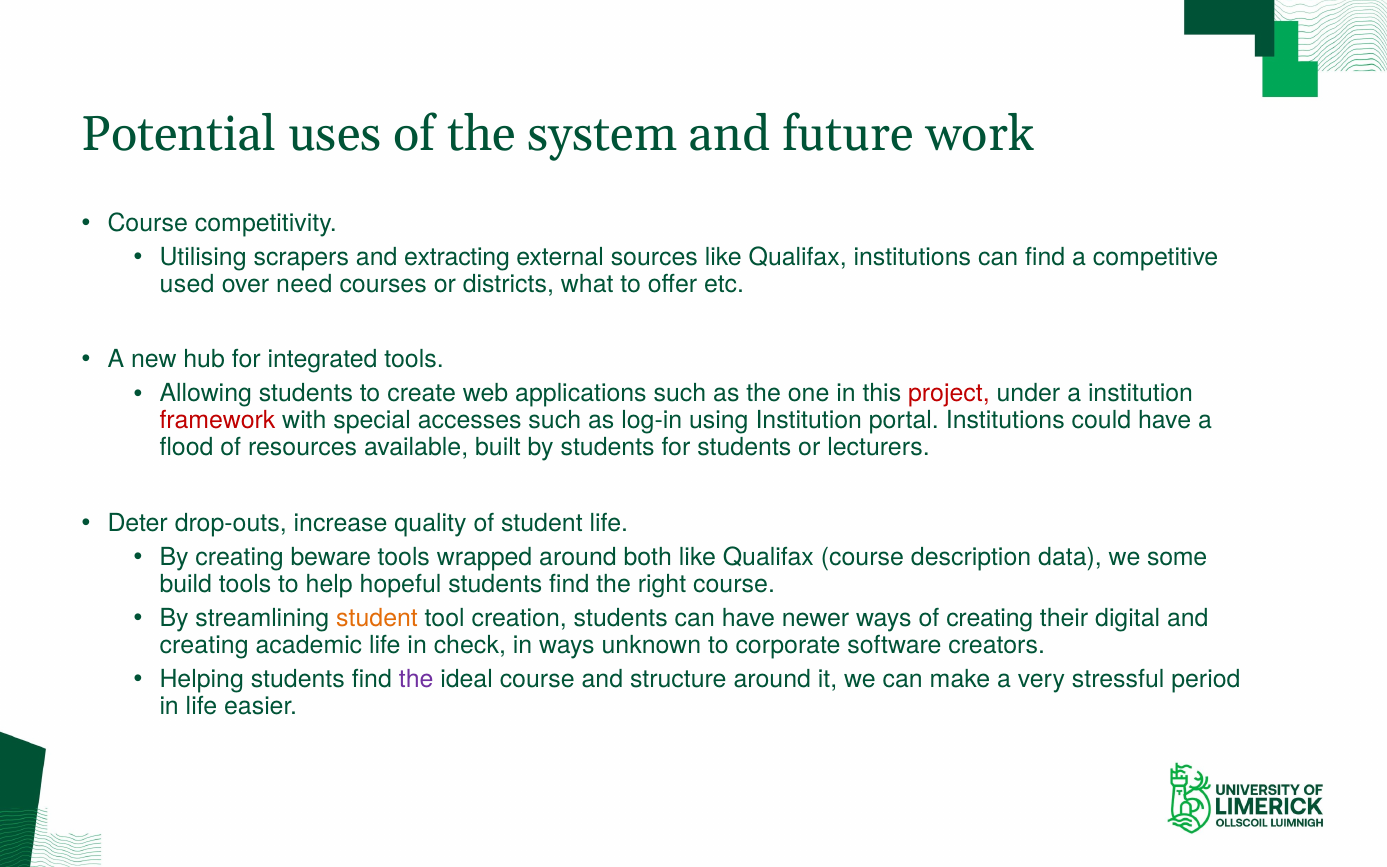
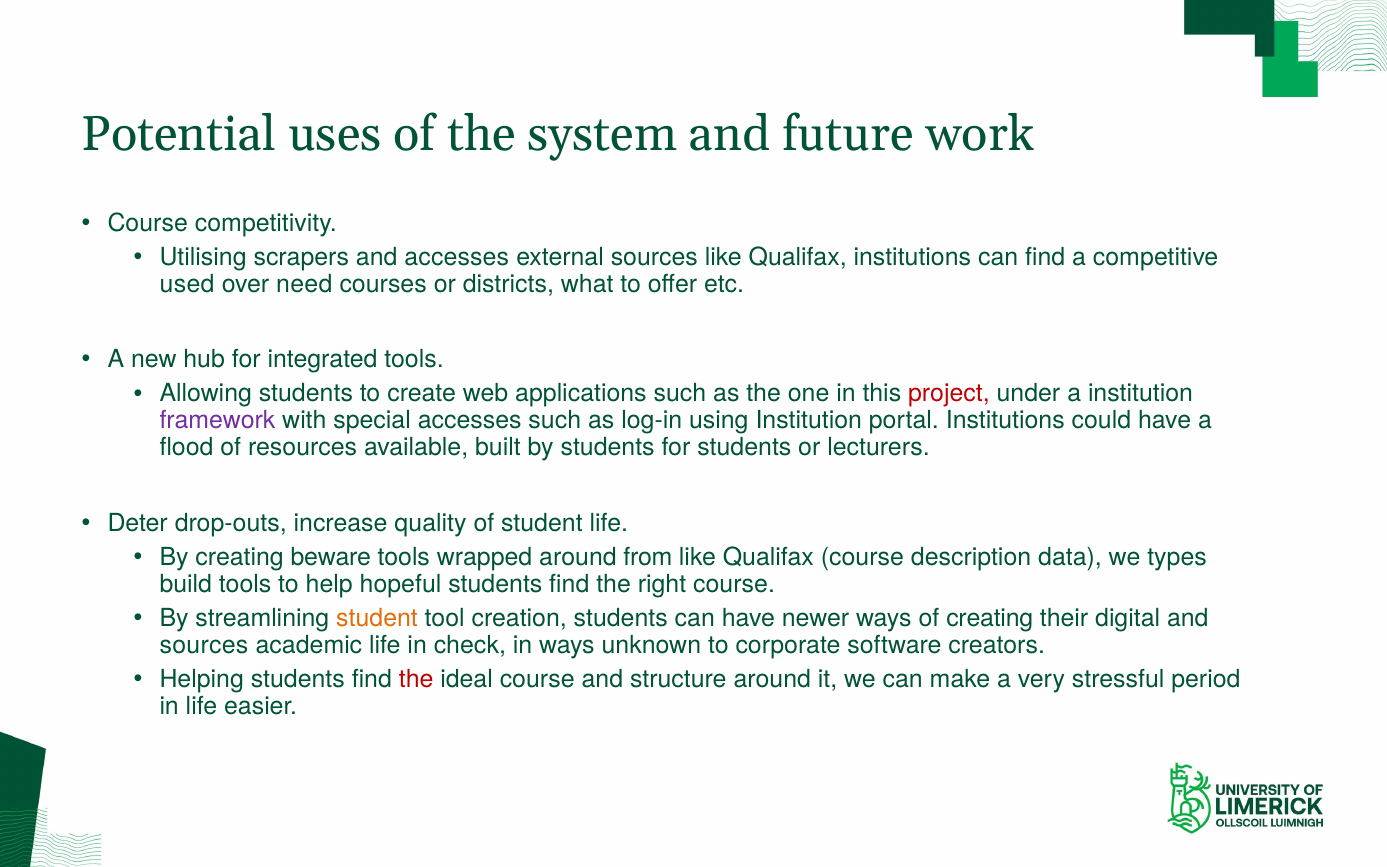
and extracting: extracting -> accesses
framework colour: red -> purple
both: both -> from
some: some -> types
creating at (204, 645): creating -> sources
the at (416, 679) colour: purple -> red
